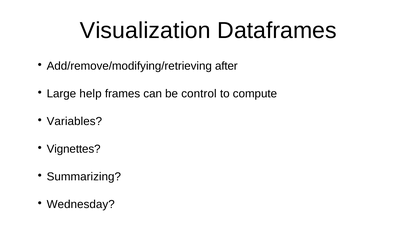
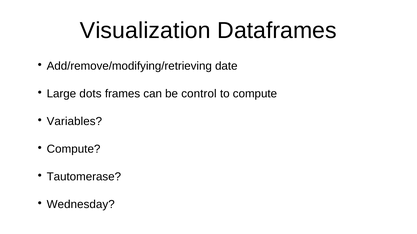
after: after -> date
help: help -> dots
Vignettes at (74, 150): Vignettes -> Compute
Summarizing: Summarizing -> Tautomerase
